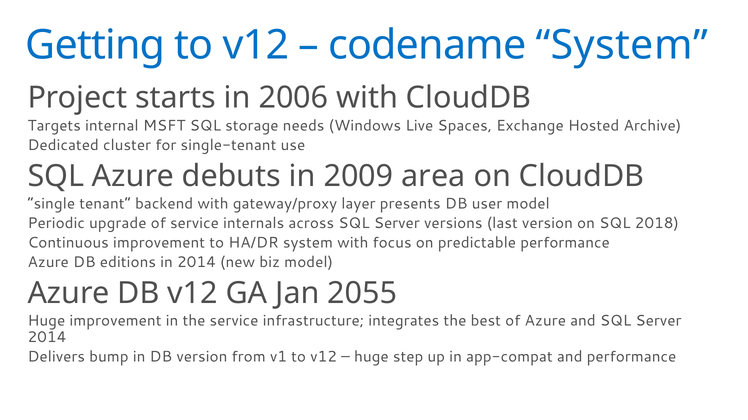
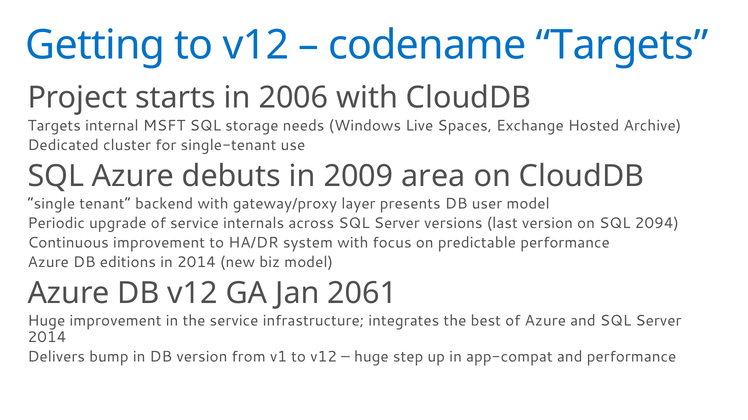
codename System: System -> Targets
2018: 2018 -> 2094
2055: 2055 -> 2061
